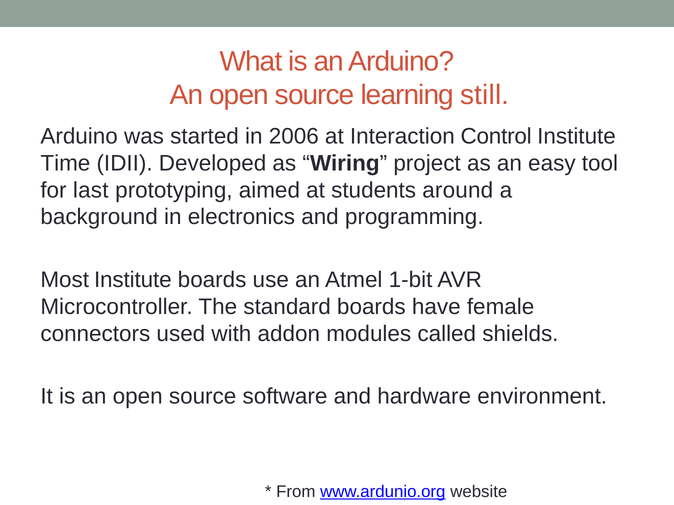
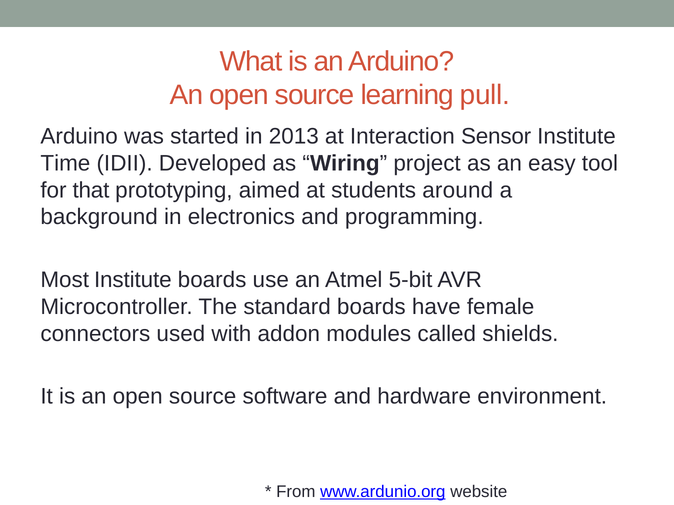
still: still -> pull
2006: 2006 -> 2013
Control: Control -> Sensor
last: last -> that
1-bit: 1-bit -> 5-bit
